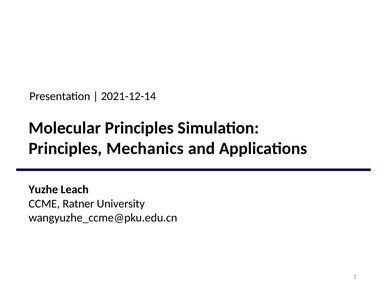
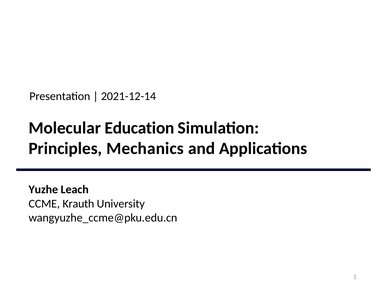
Molecular Principles: Principles -> Education
Ratner: Ratner -> Krauth
